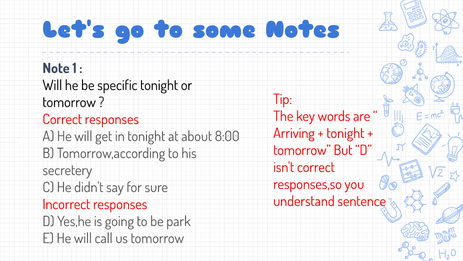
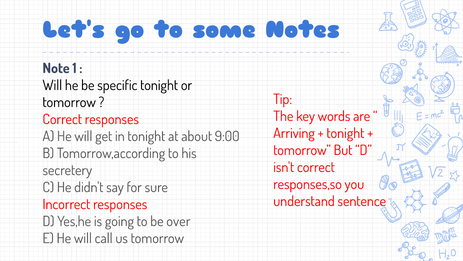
8:00: 8:00 -> 9:00
park: park -> over
